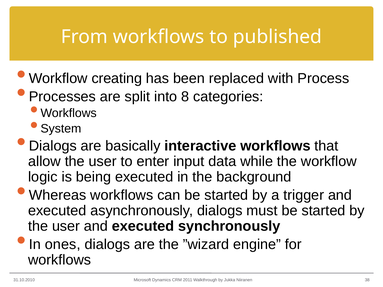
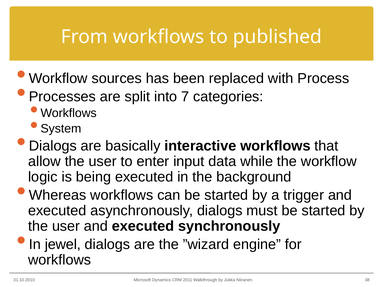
creating: creating -> sources
8: 8 -> 7
ones: ones -> jewel
